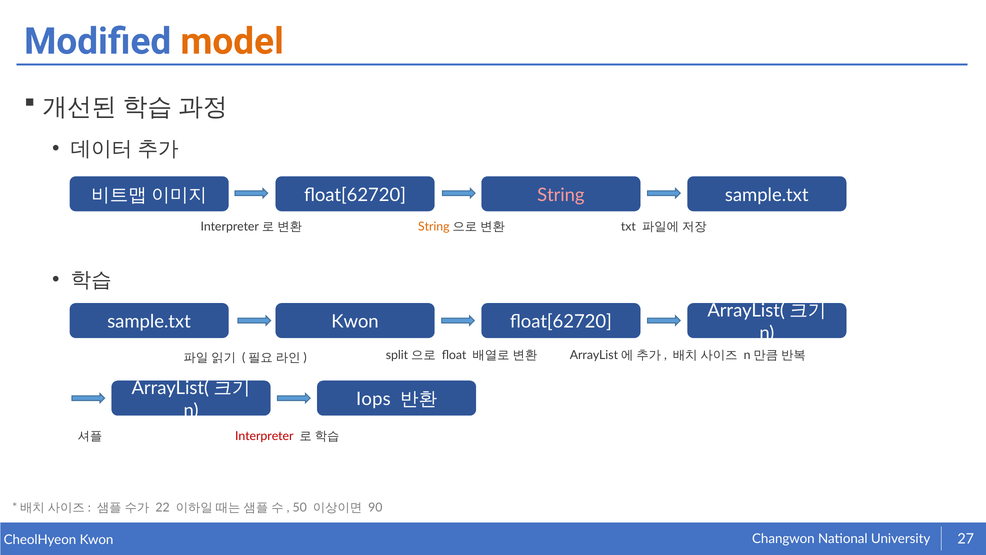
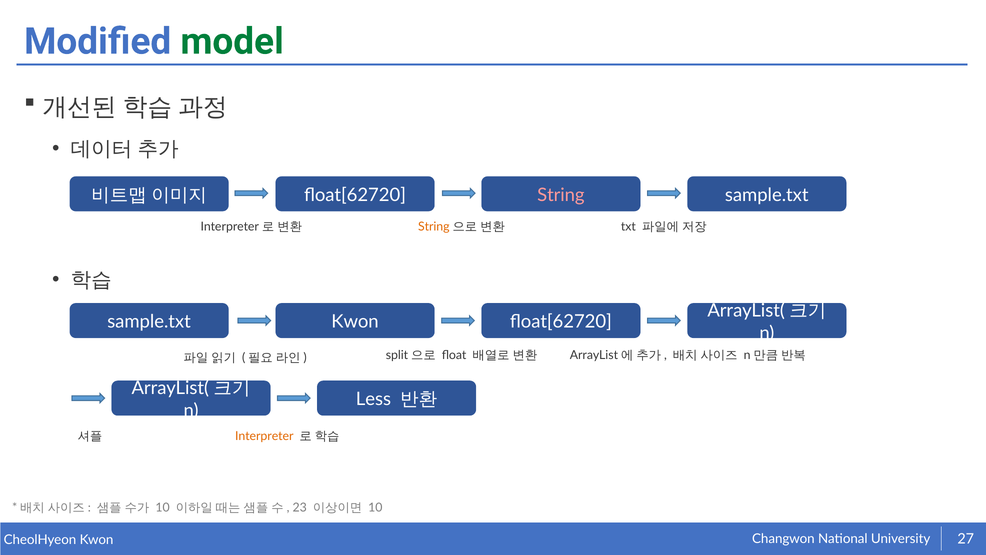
model colour: orange -> green
Iops: Iops -> Less
Interpreter at (264, 436) colour: red -> orange
22 at (163, 508): 22 -> 10
50: 50 -> 23
90 at (375, 508): 90 -> 10
